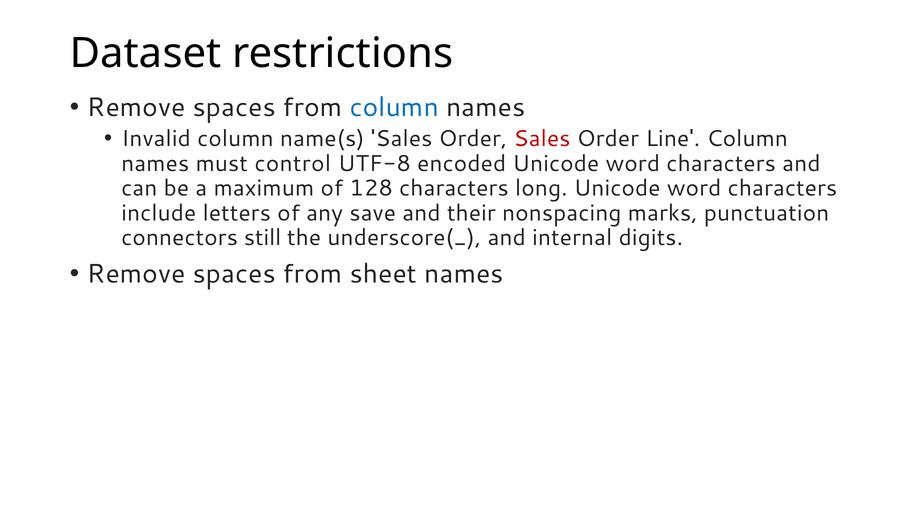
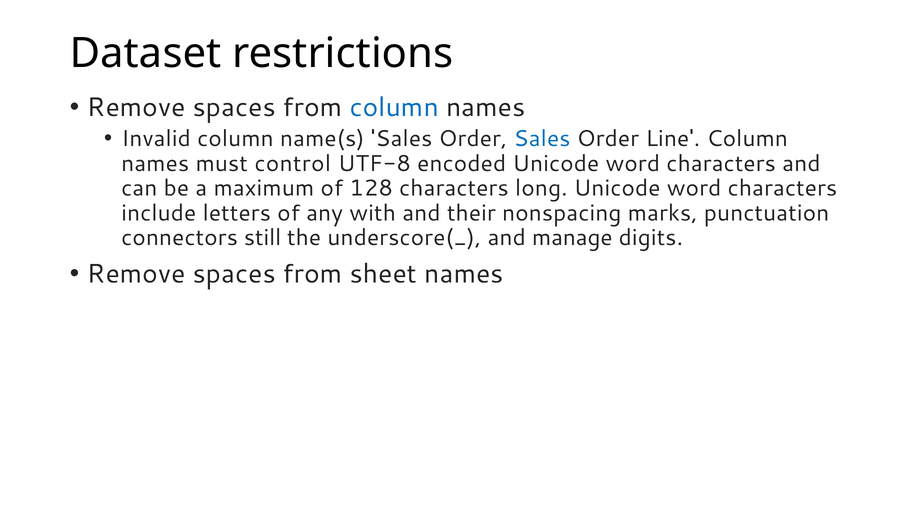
Sales at (542, 139) colour: red -> blue
save: save -> with
internal: internal -> manage
